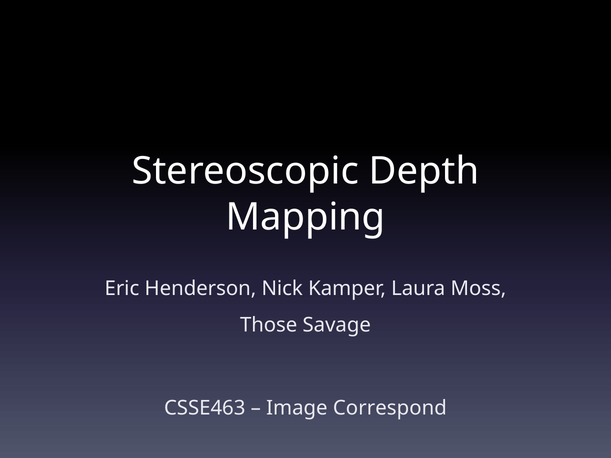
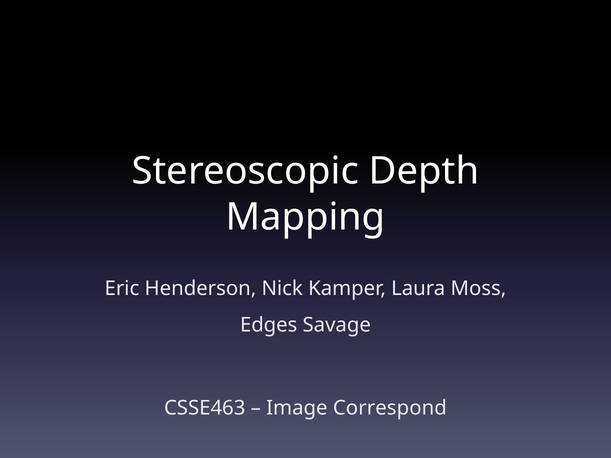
Those: Those -> Edges
